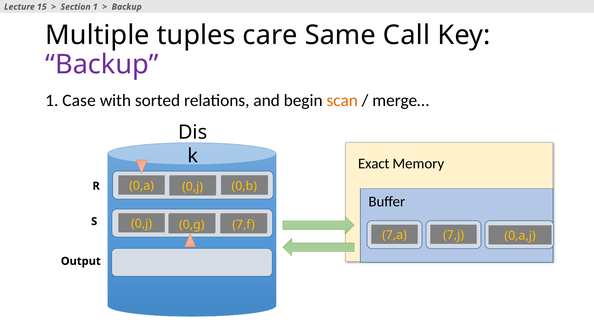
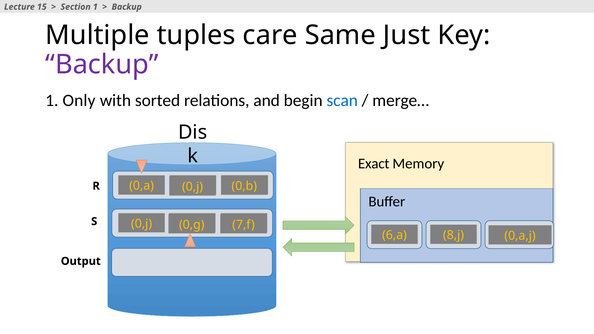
Call: Call -> Just
Case: Case -> Only
scan colour: orange -> blue
7,a: 7,a -> 6,a
7,j: 7,j -> 8,j
